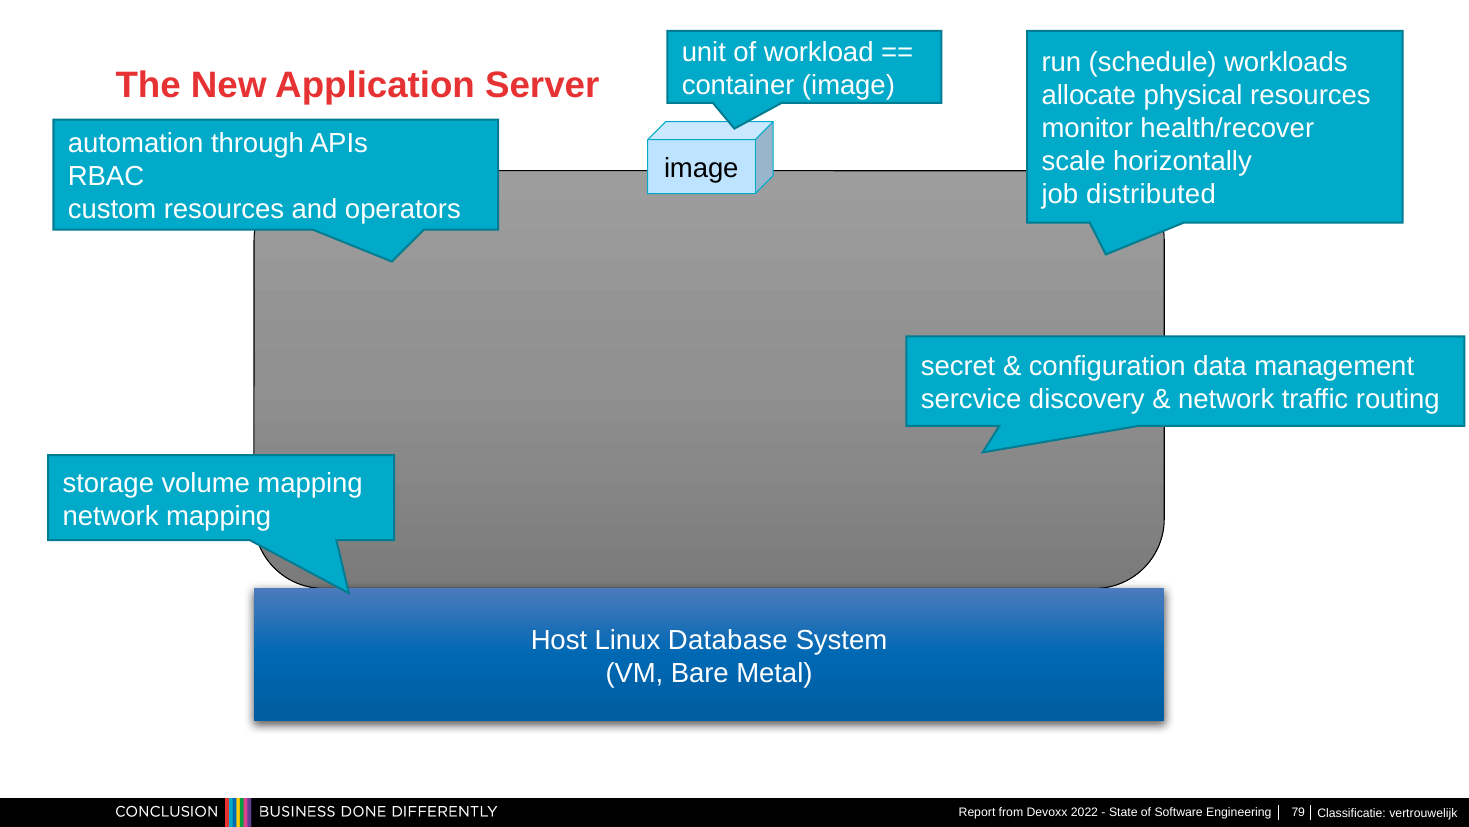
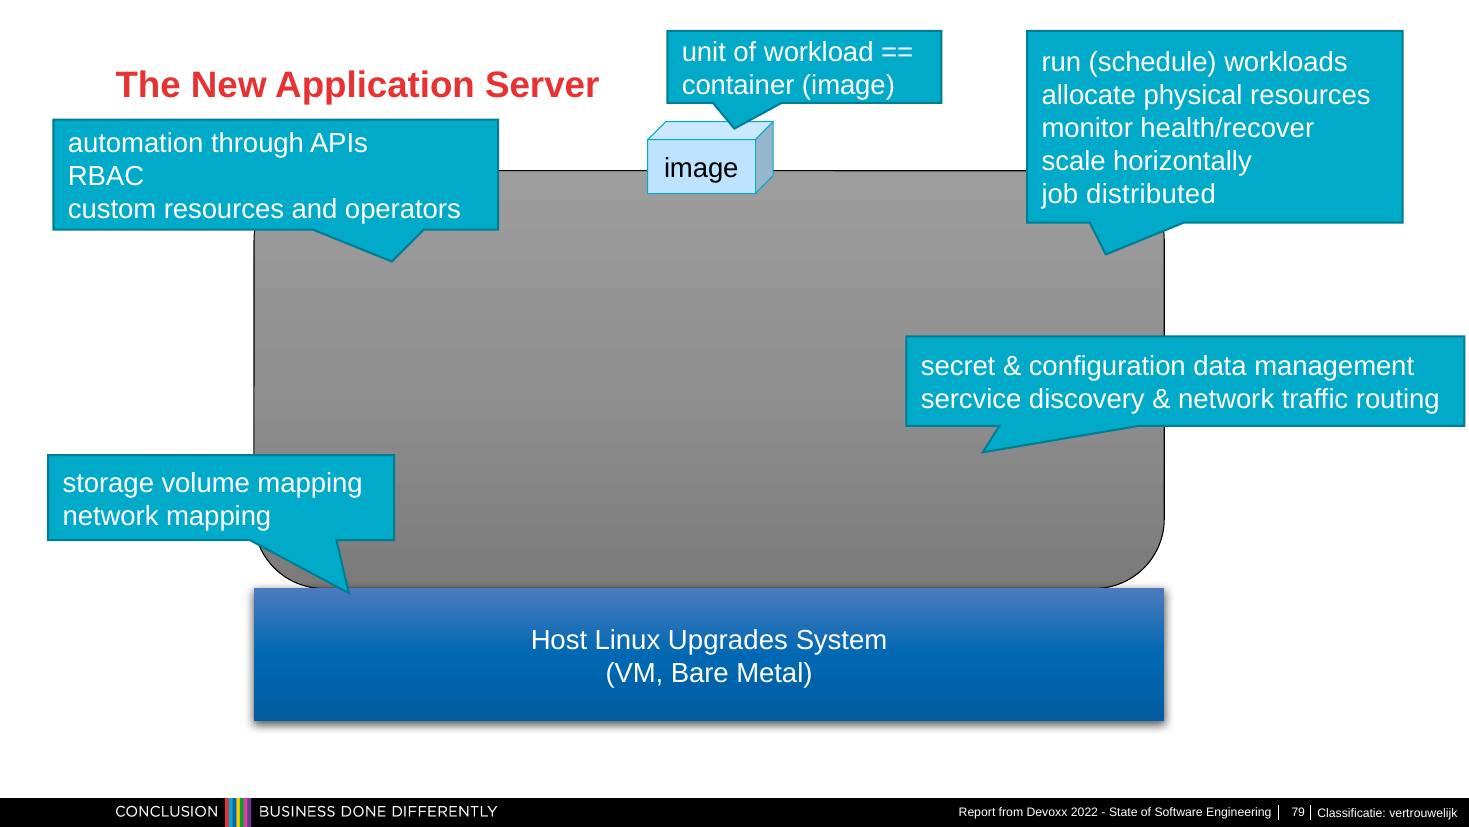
Database: Database -> Upgrades
